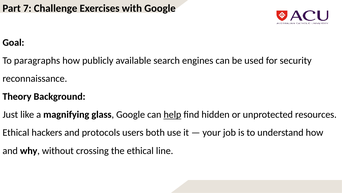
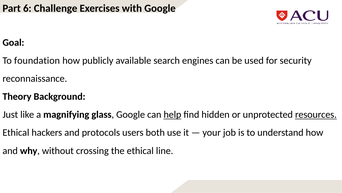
7: 7 -> 6
paragraphs: paragraphs -> foundation
resources underline: none -> present
